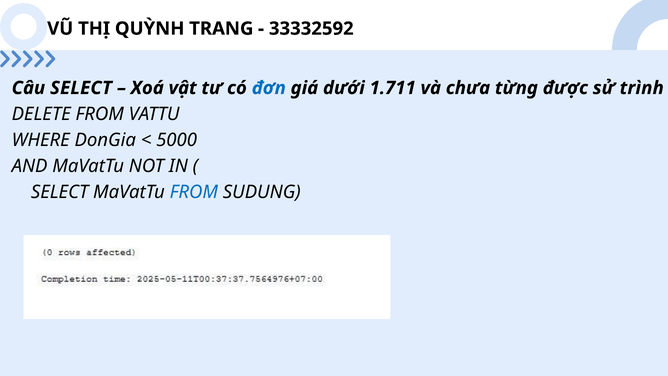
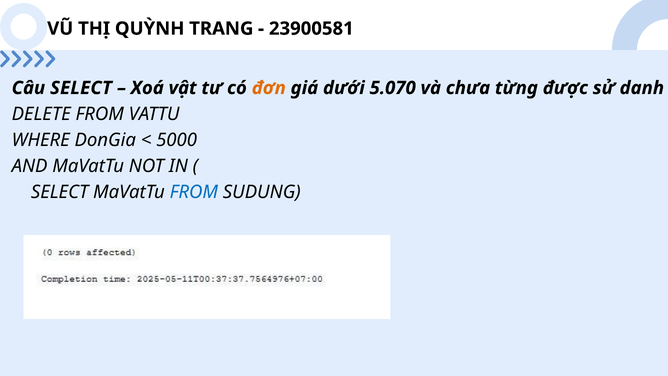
33332592: 33332592 -> 23900581
đơn colour: blue -> orange
1.711: 1.711 -> 5.070
trình: trình -> danh
